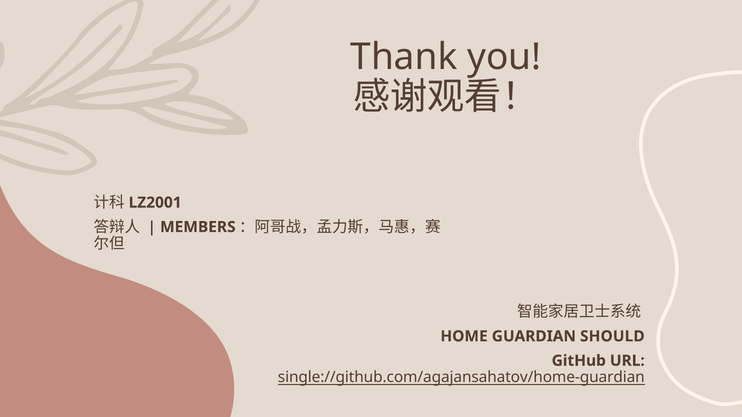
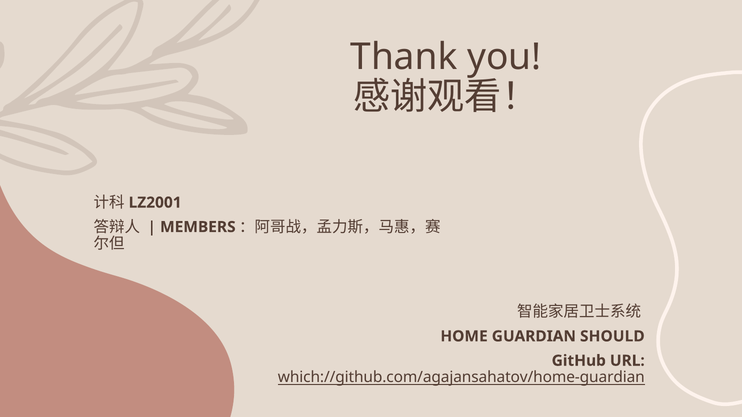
single://github.com/agajansahatov/home-guardian: single://github.com/agajansahatov/home-guardian -> which://github.com/agajansahatov/home-guardian
